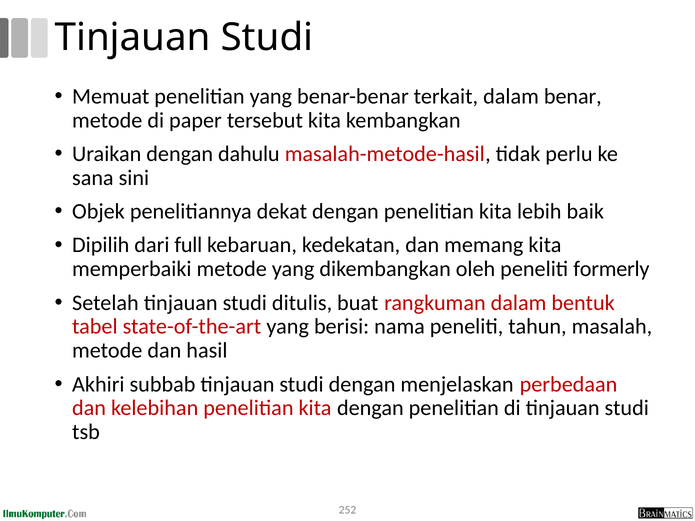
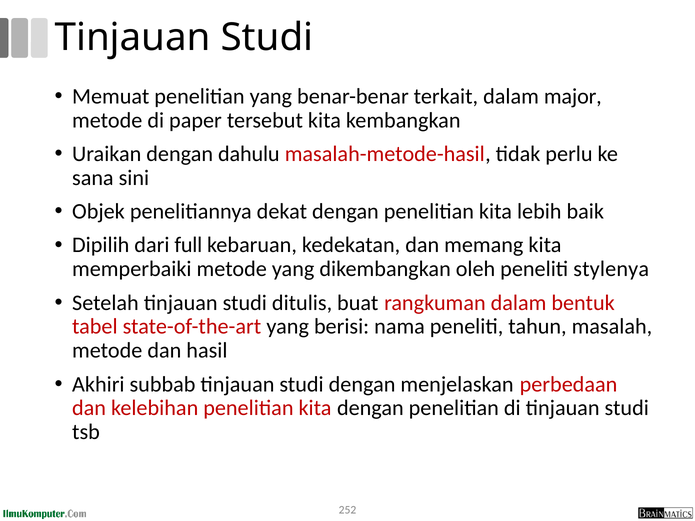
benar: benar -> major
formerly: formerly -> stylenya
